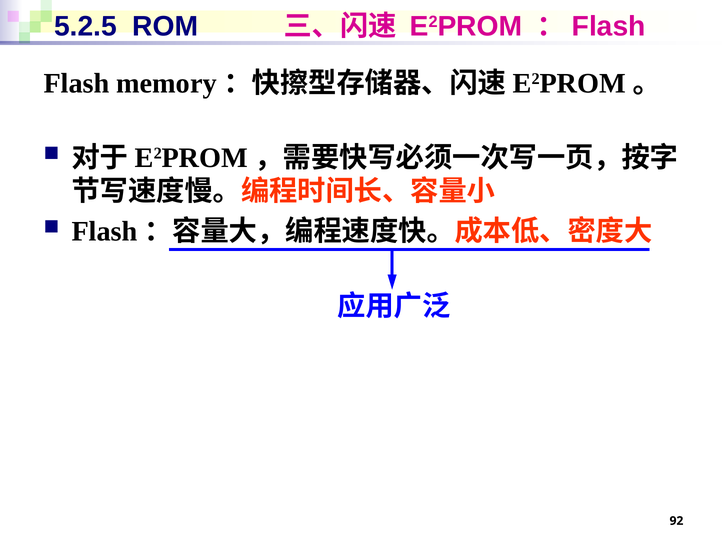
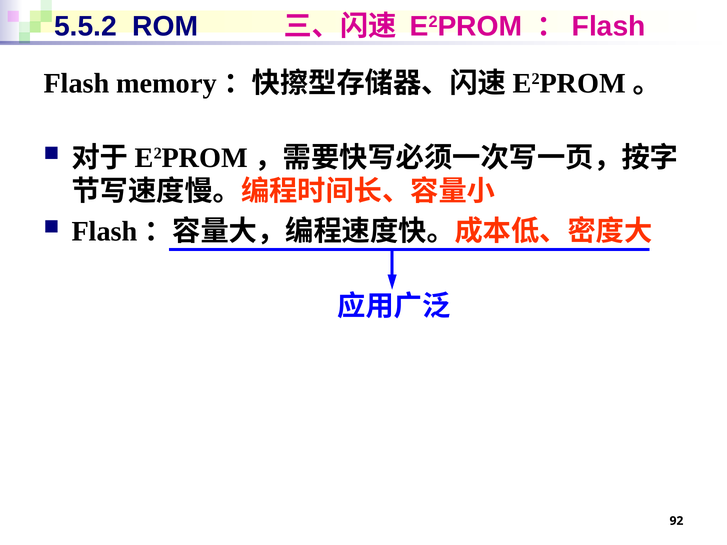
5.2.5: 5.2.5 -> 5.5.2
